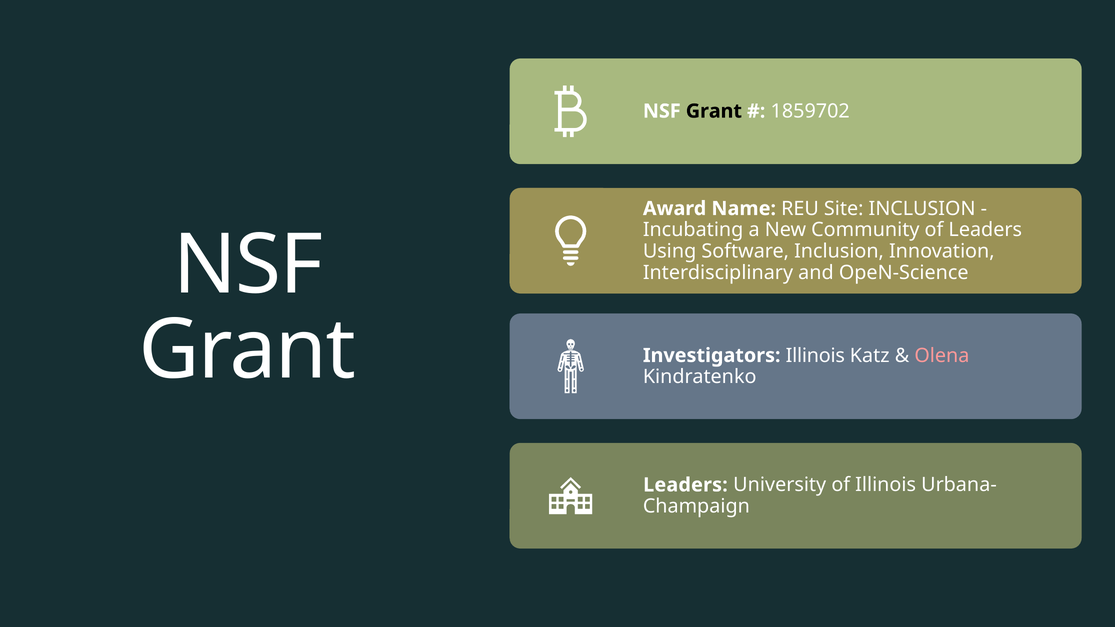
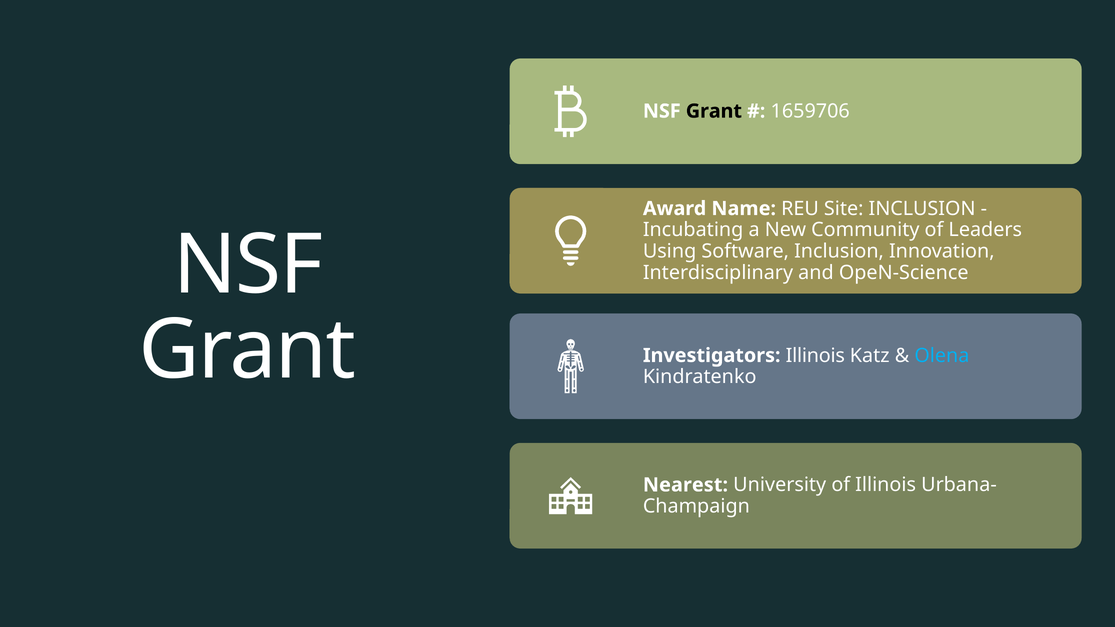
1859702: 1859702 -> 1659706
Olena colour: pink -> light blue
Leaders at (685, 485): Leaders -> Nearest
